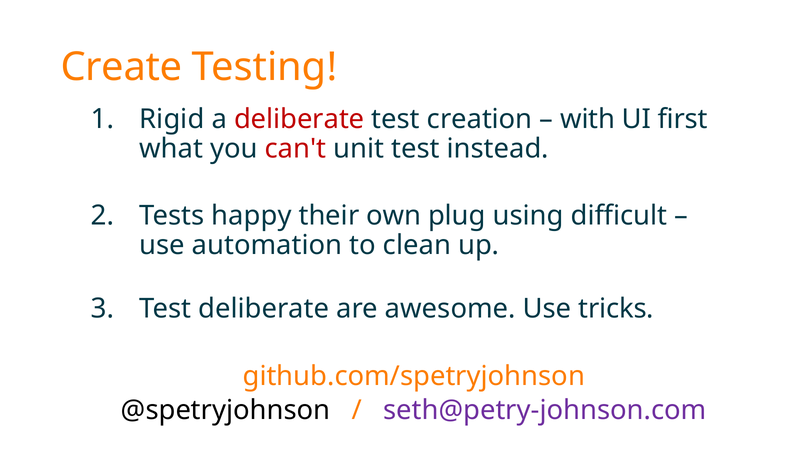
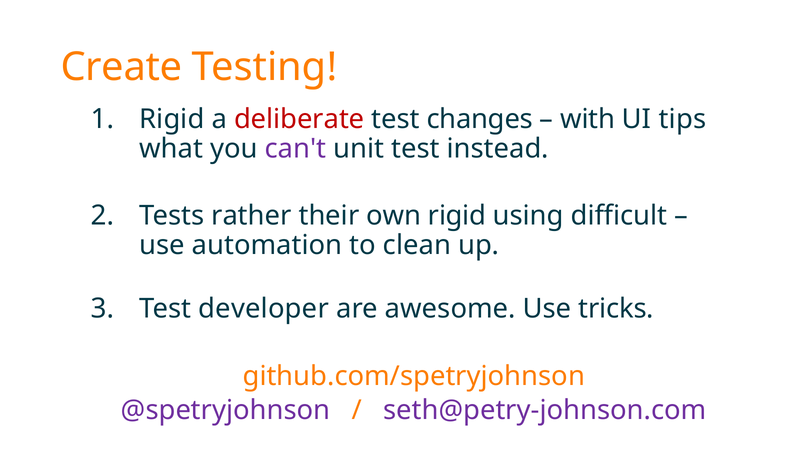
creation: creation -> changes
first: first -> tips
can't colour: red -> purple
happy: happy -> rather
own plug: plug -> rigid
Test deliberate: deliberate -> developer
@spetryjohnson colour: black -> purple
